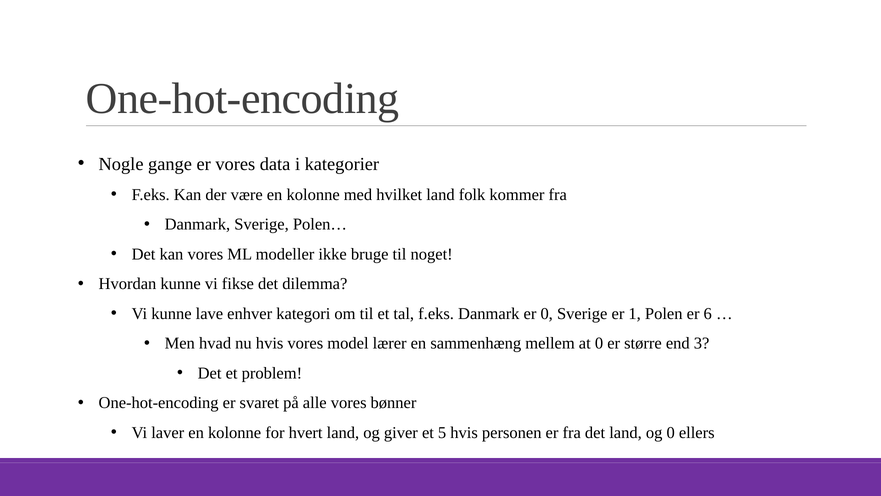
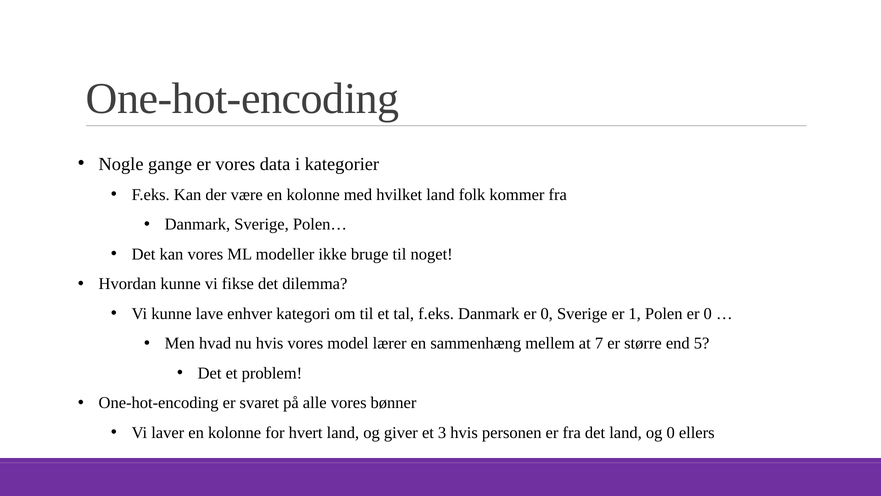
Polen er 6: 6 -> 0
at 0: 0 -> 7
3: 3 -> 5
5: 5 -> 3
